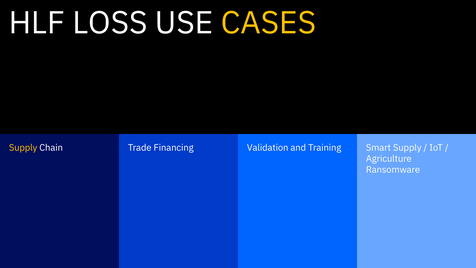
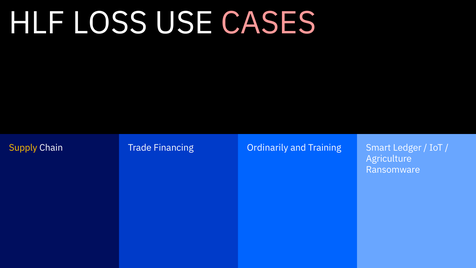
CASES colour: yellow -> pink
Validation: Validation -> Ordinarily
Smart Supply: Supply -> Ledger
